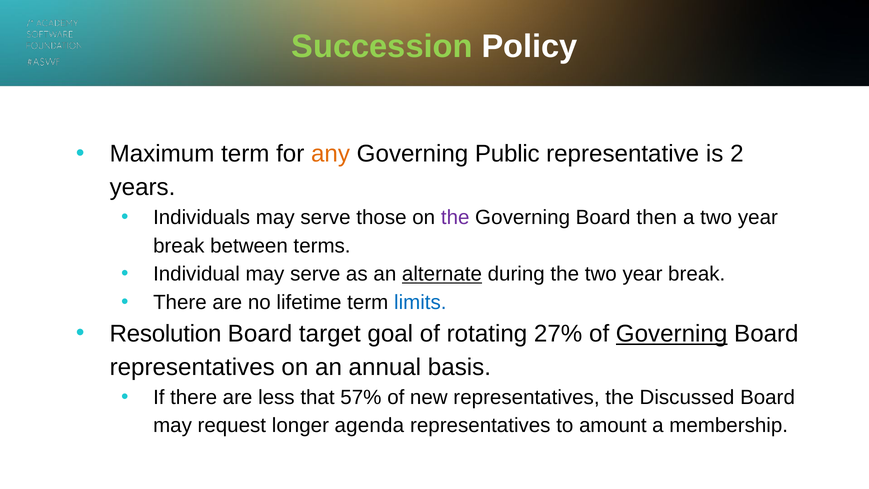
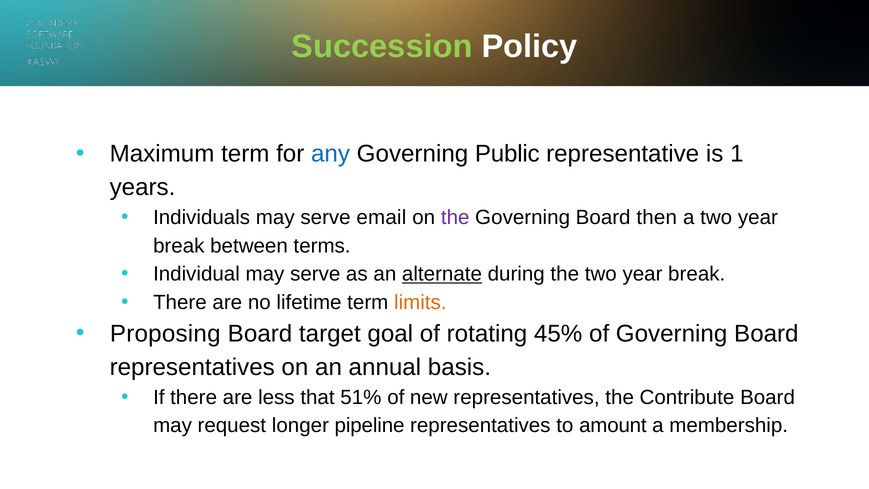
any colour: orange -> blue
2: 2 -> 1
those: those -> email
limits colour: blue -> orange
Resolution: Resolution -> Proposing
27%: 27% -> 45%
Governing at (672, 334) underline: present -> none
57%: 57% -> 51%
Discussed: Discussed -> Contribute
agenda: agenda -> pipeline
